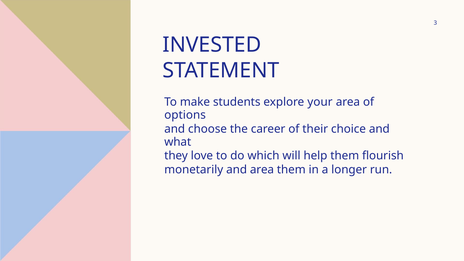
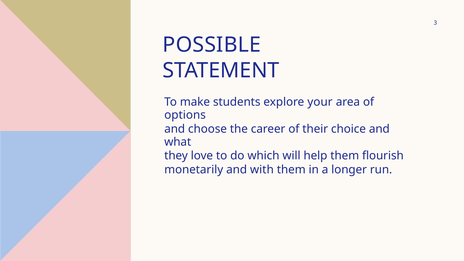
INVESTED: INVESTED -> POSSIBLE
and area: area -> with
